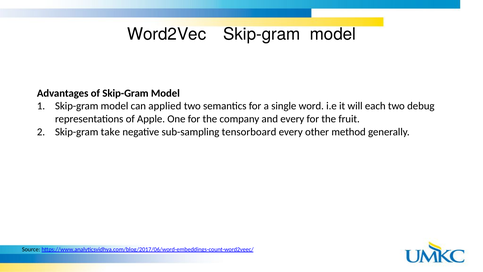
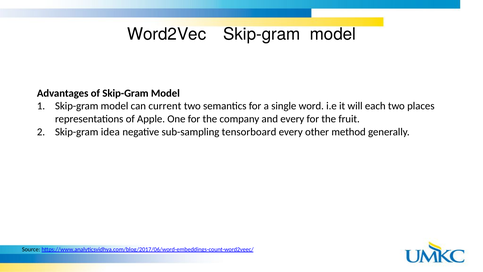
applied: applied -> current
debug: debug -> places
take: take -> idea
